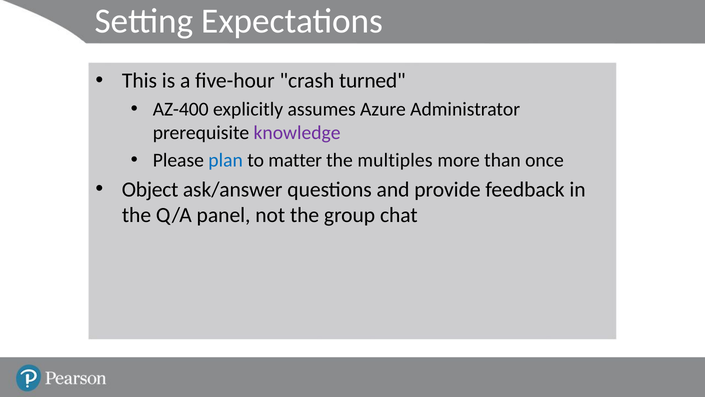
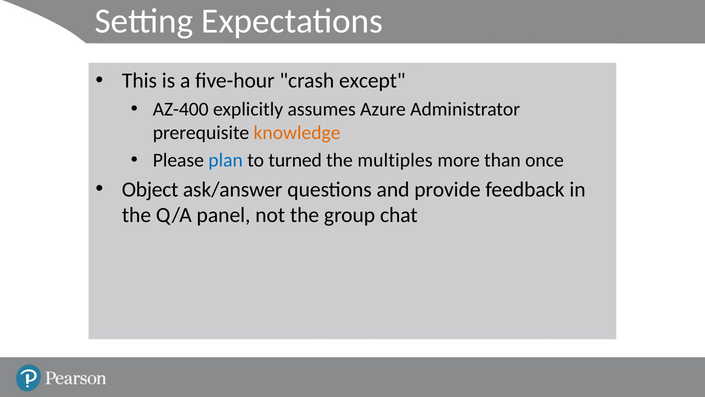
turned: turned -> except
knowledge colour: purple -> orange
matter: matter -> turned
